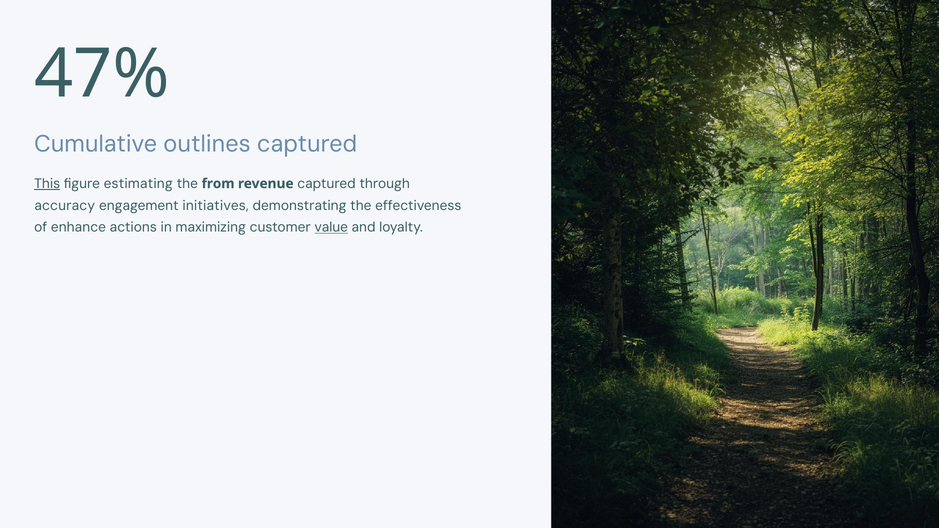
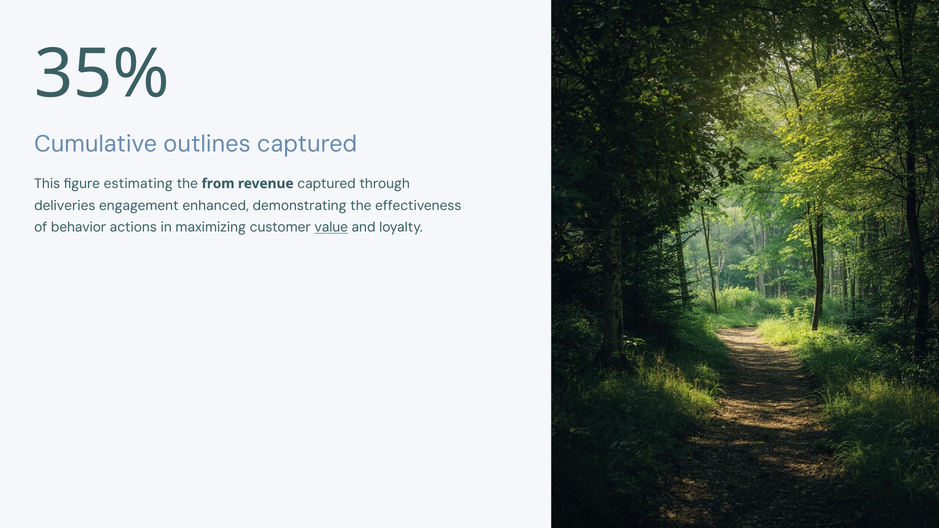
47%: 47% -> 35%
This underline: present -> none
accuracy: accuracy -> deliveries
initiatives: initiatives -> enhanced
enhance: enhance -> behavior
